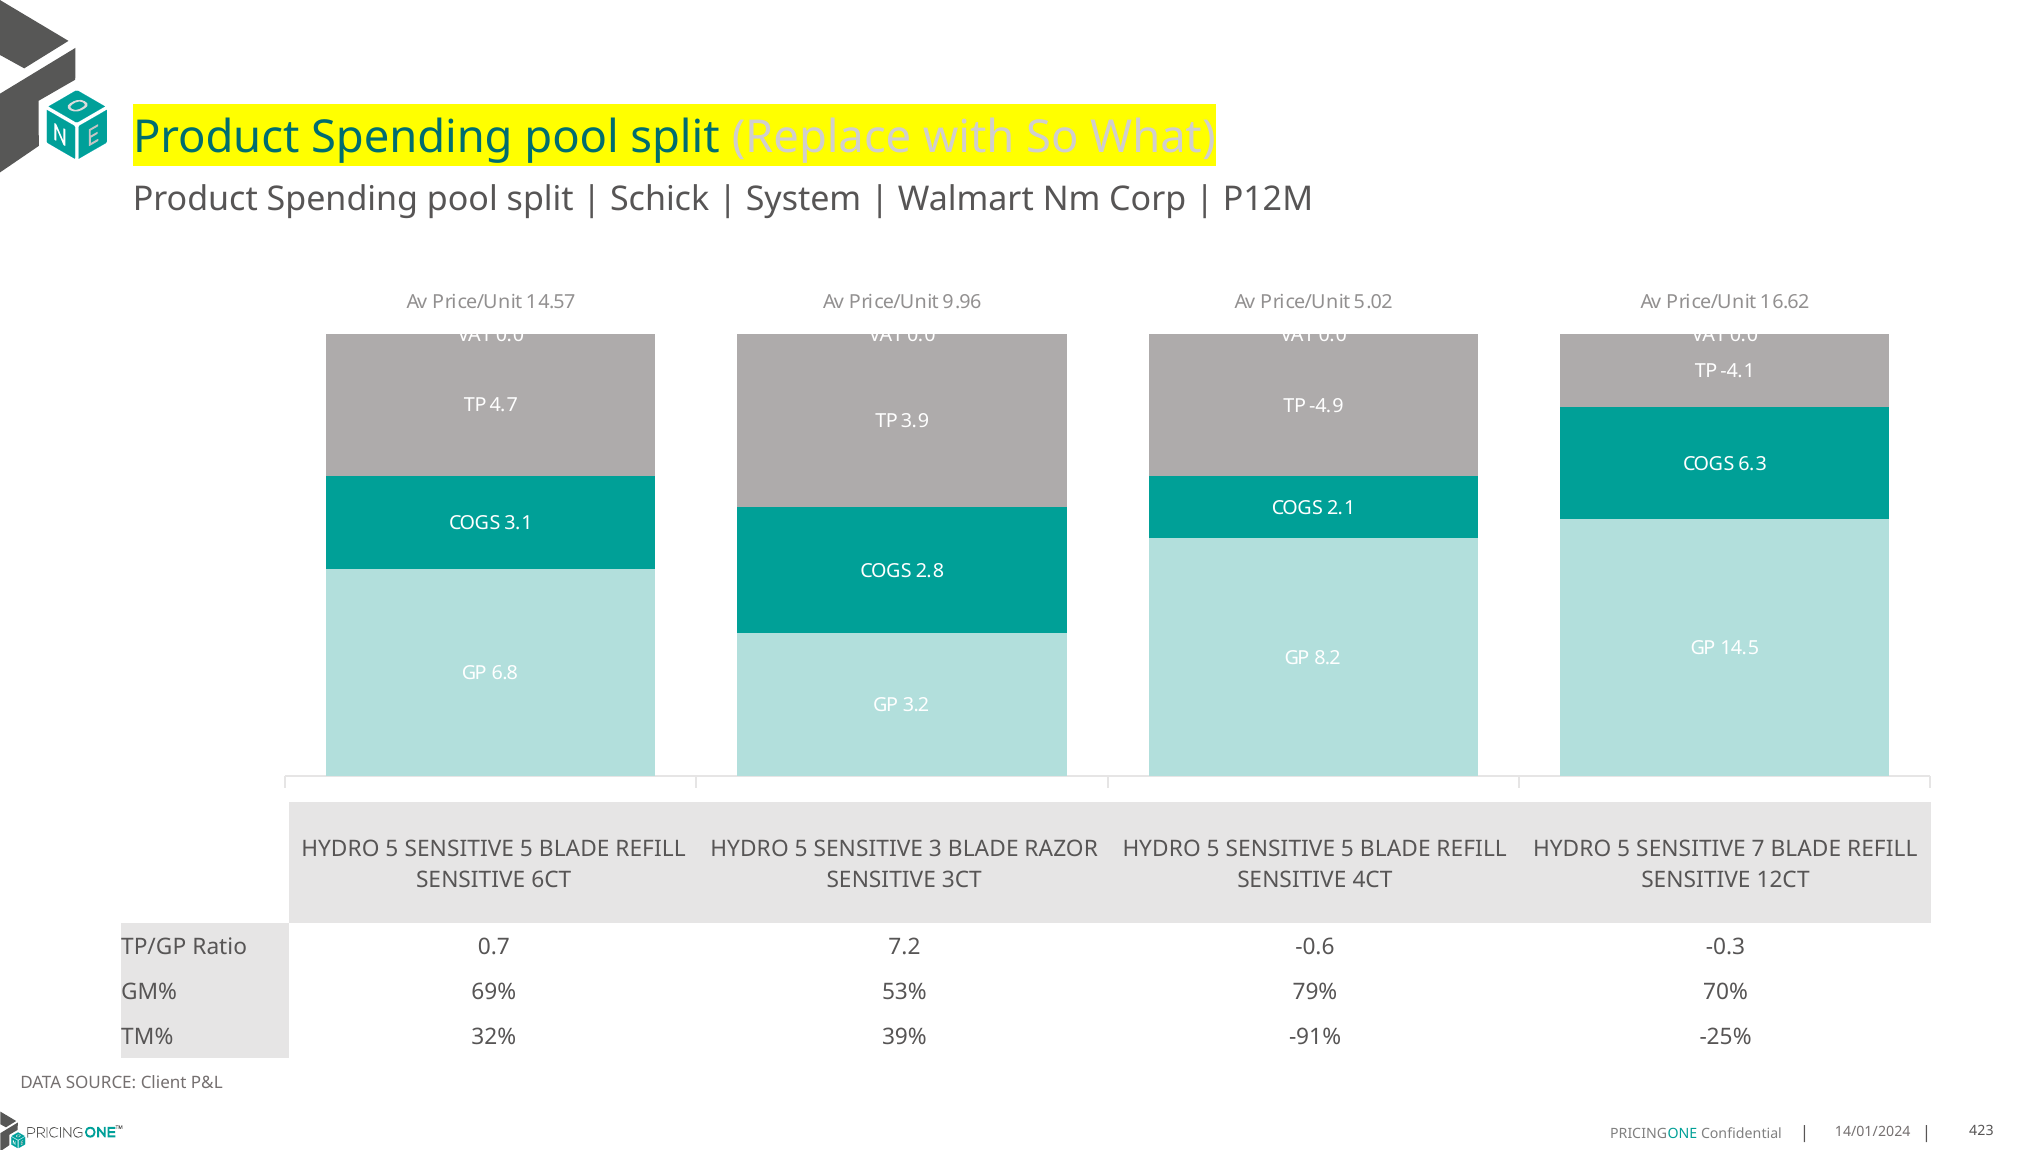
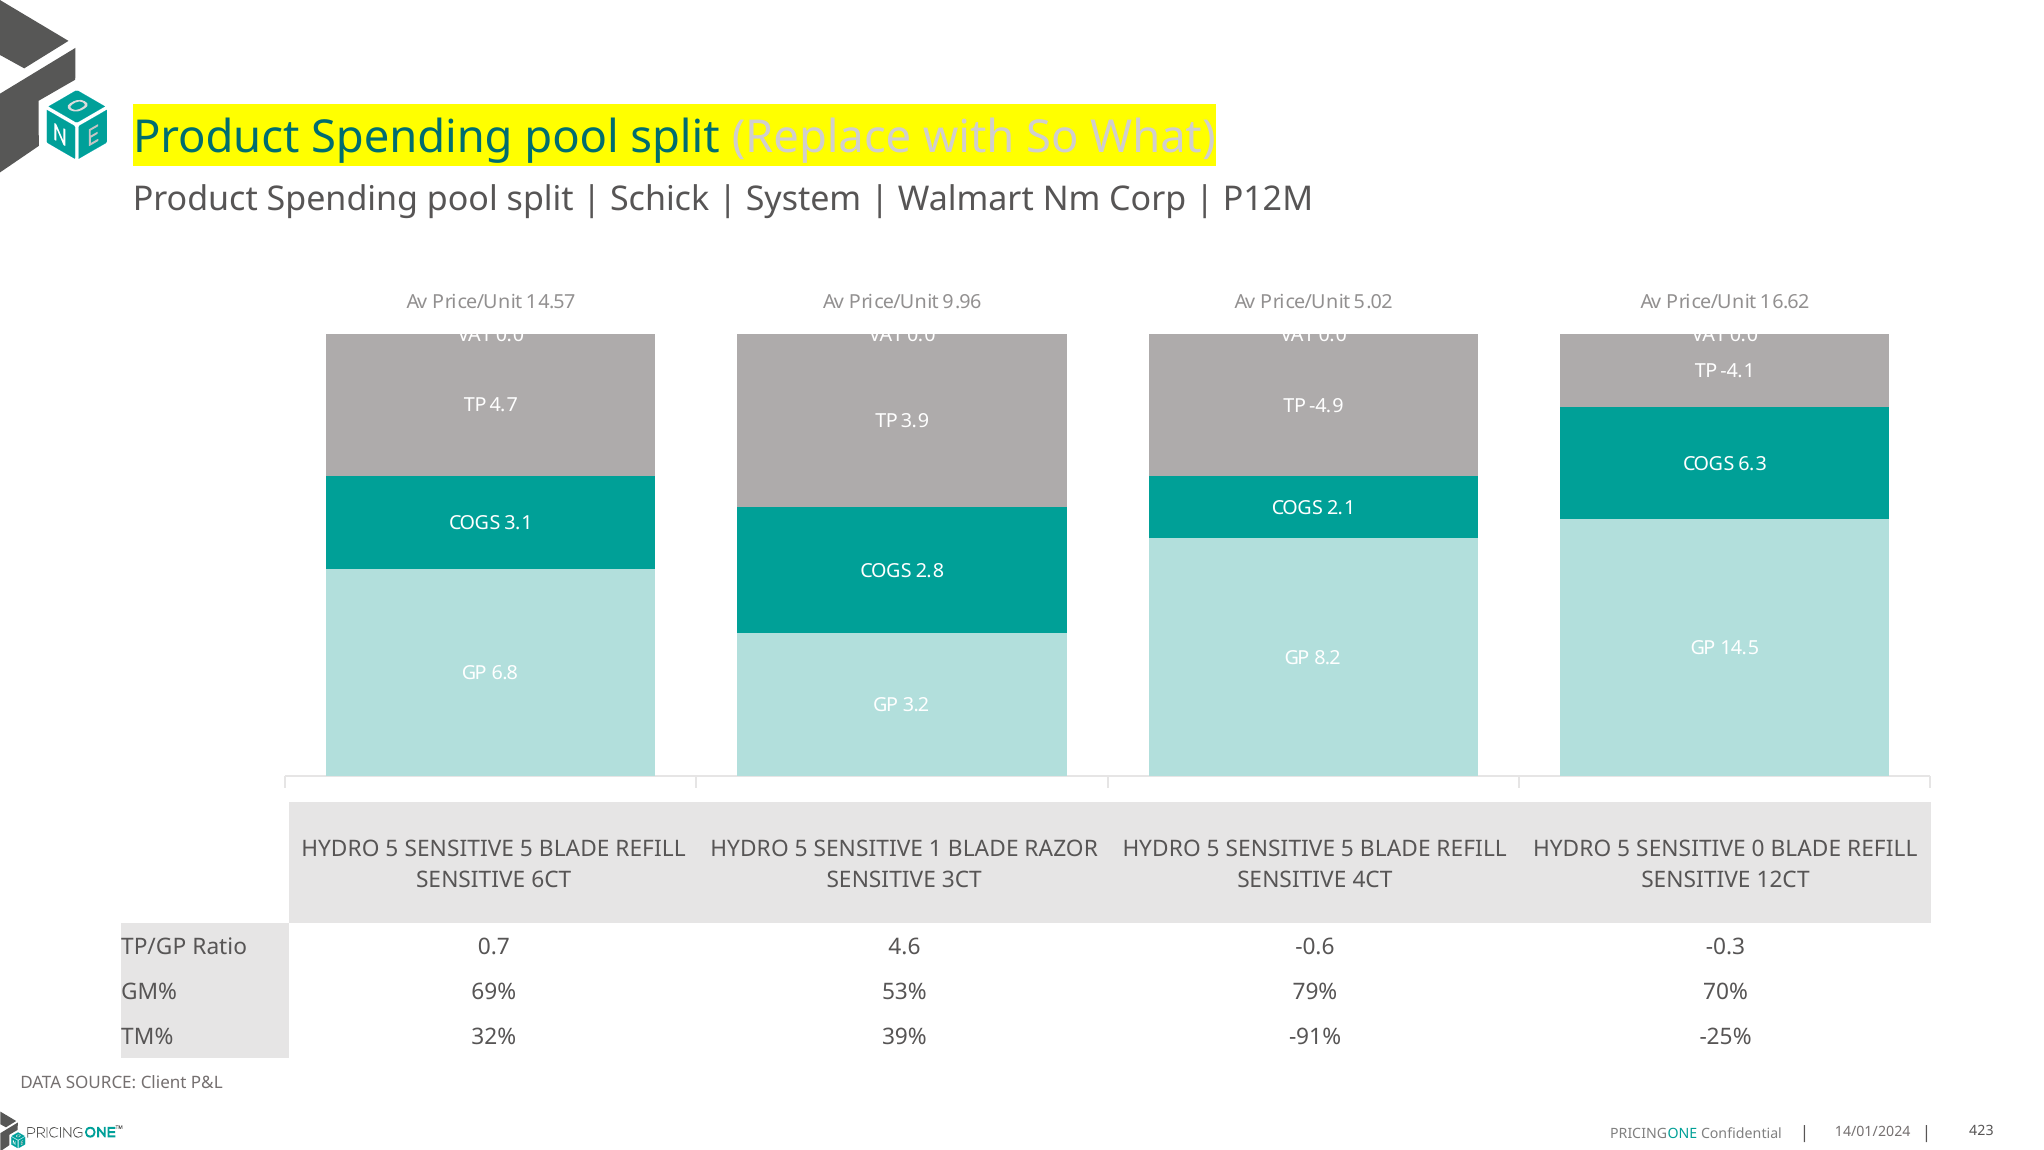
3: 3 -> 1
7: 7 -> 0
7.2: 7.2 -> 4.6
